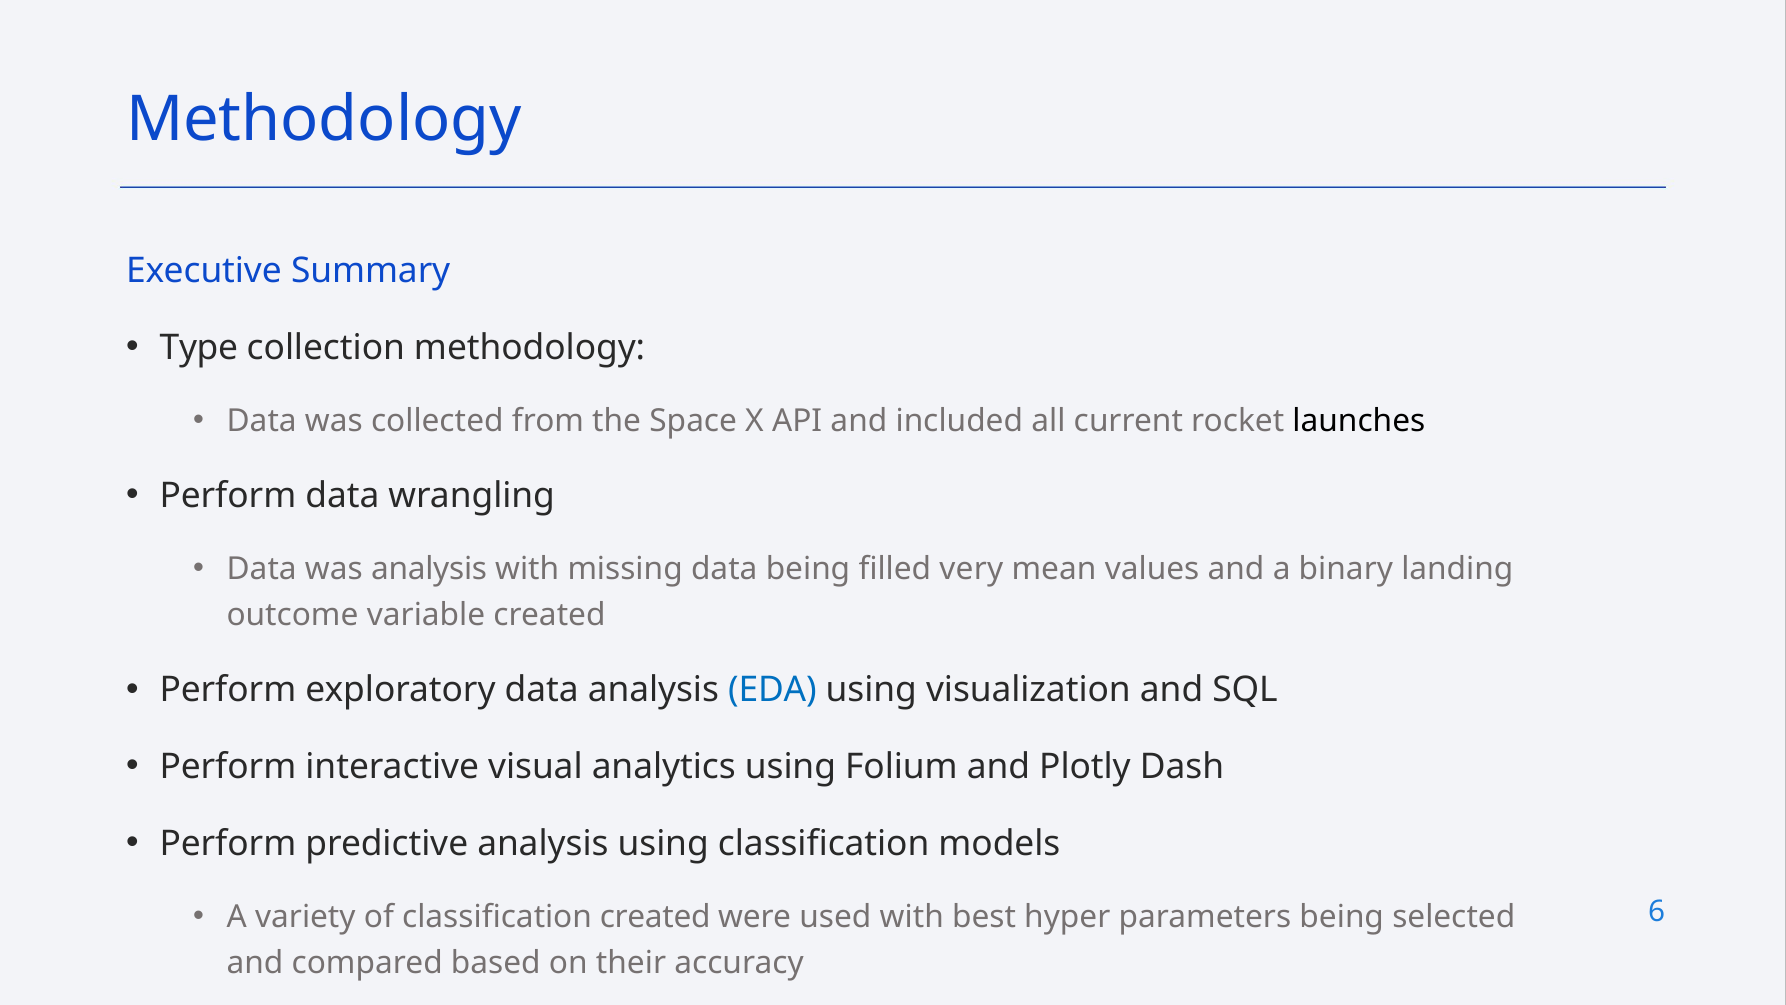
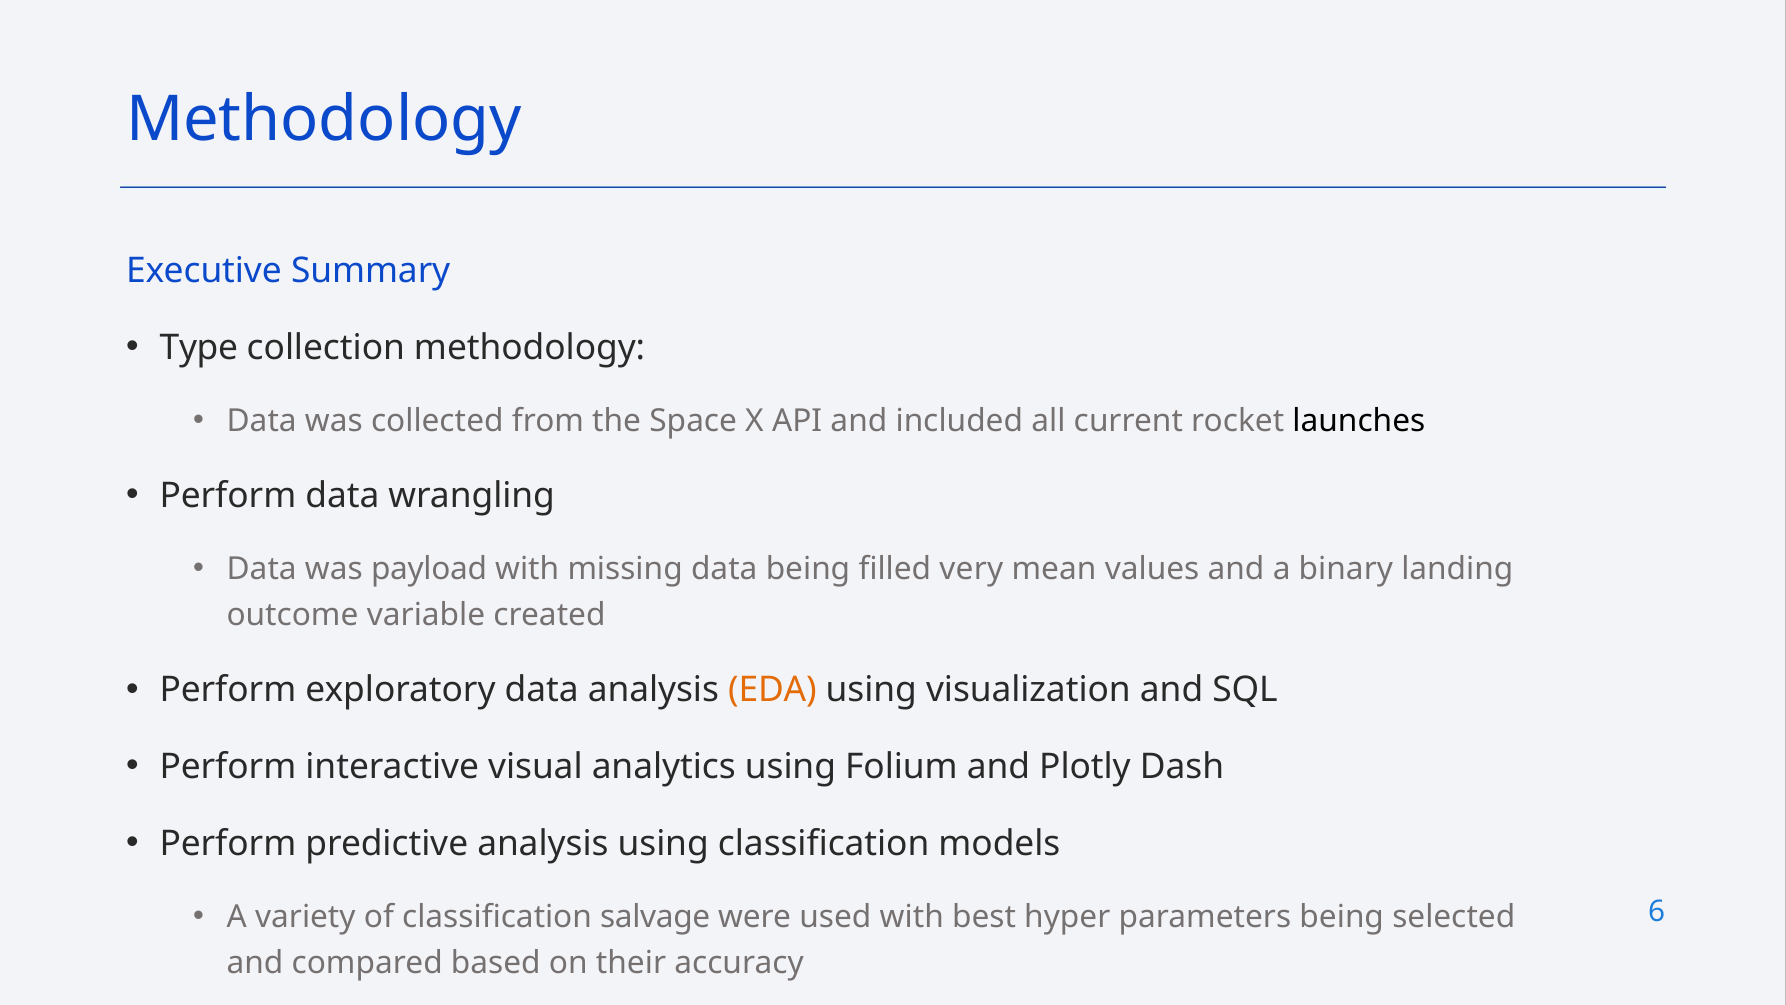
was analysis: analysis -> payload
EDA colour: blue -> orange
classification created: created -> salvage
